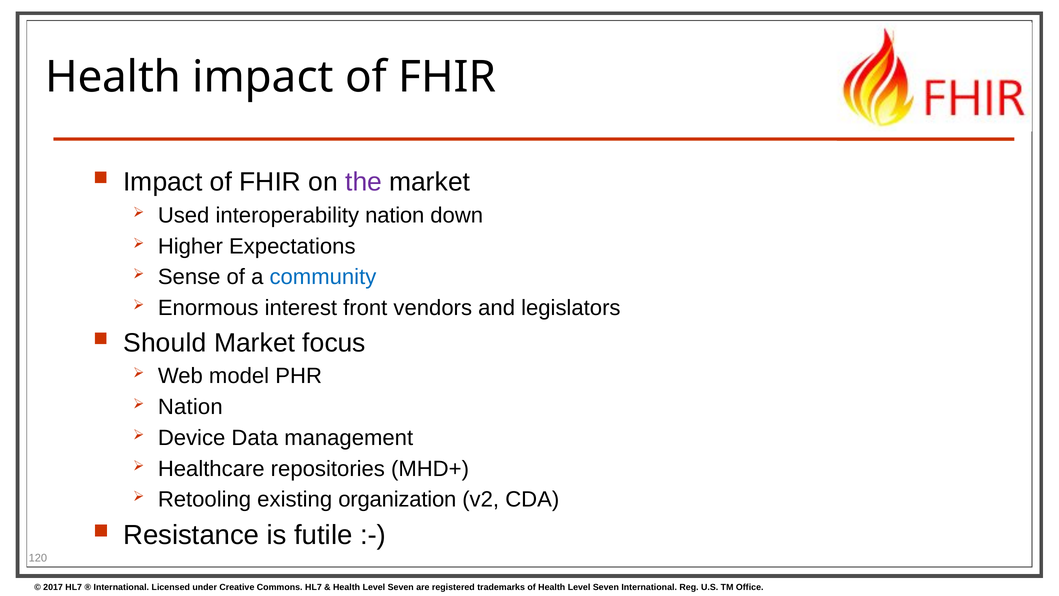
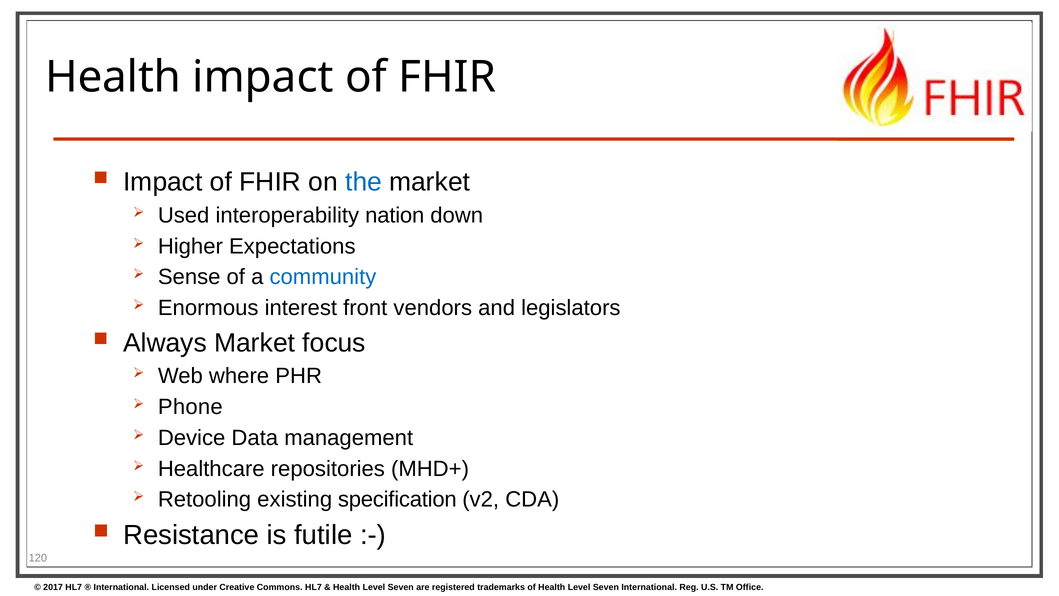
the colour: purple -> blue
Should: Should -> Always
model: model -> where
Nation at (190, 407): Nation -> Phone
organization: organization -> specification
